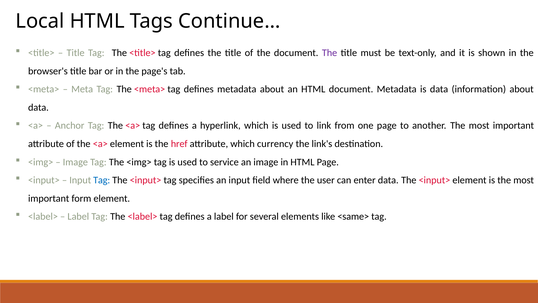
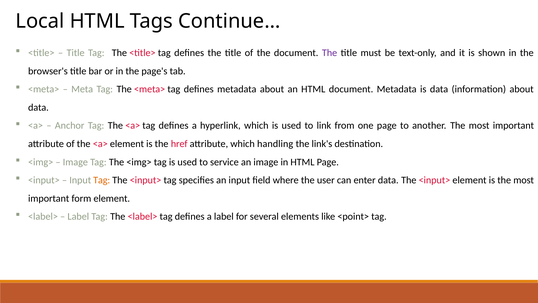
currency: currency -> handling
Tag at (102, 180) colour: blue -> orange
<same>: <same> -> <point>
